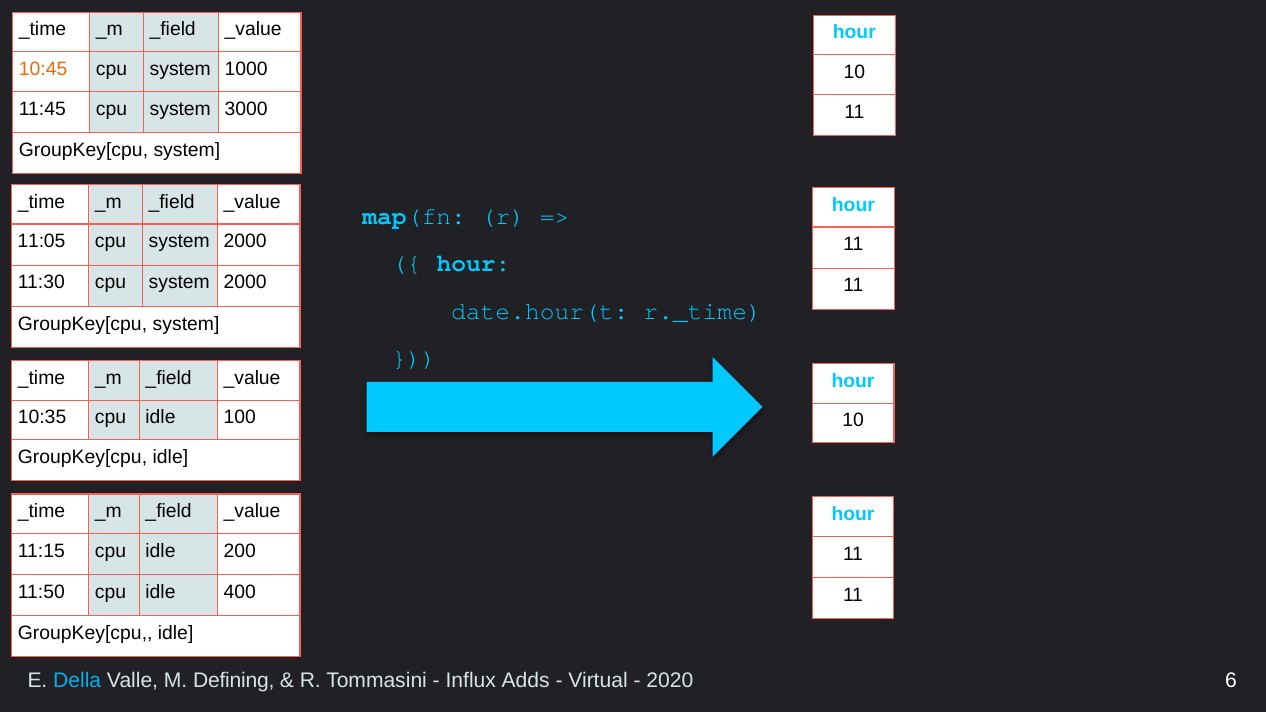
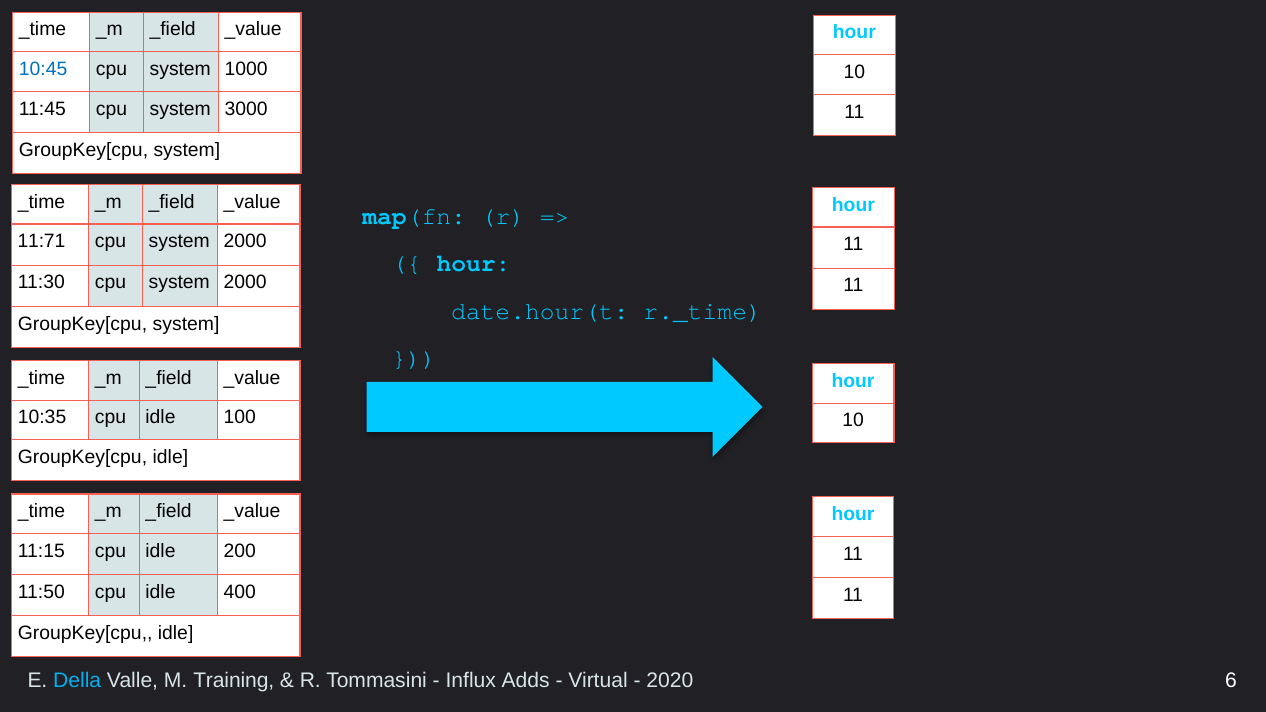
10:45 colour: orange -> blue
11:05: 11:05 -> 11:71
Defining: Defining -> Training
